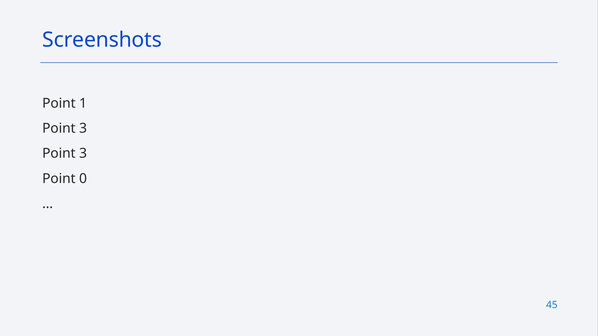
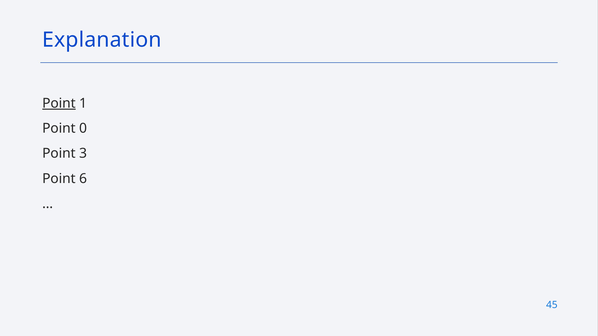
Screenshots: Screenshots -> Explanation
Point at (59, 103) underline: none -> present
3 at (83, 128): 3 -> 0
0: 0 -> 6
